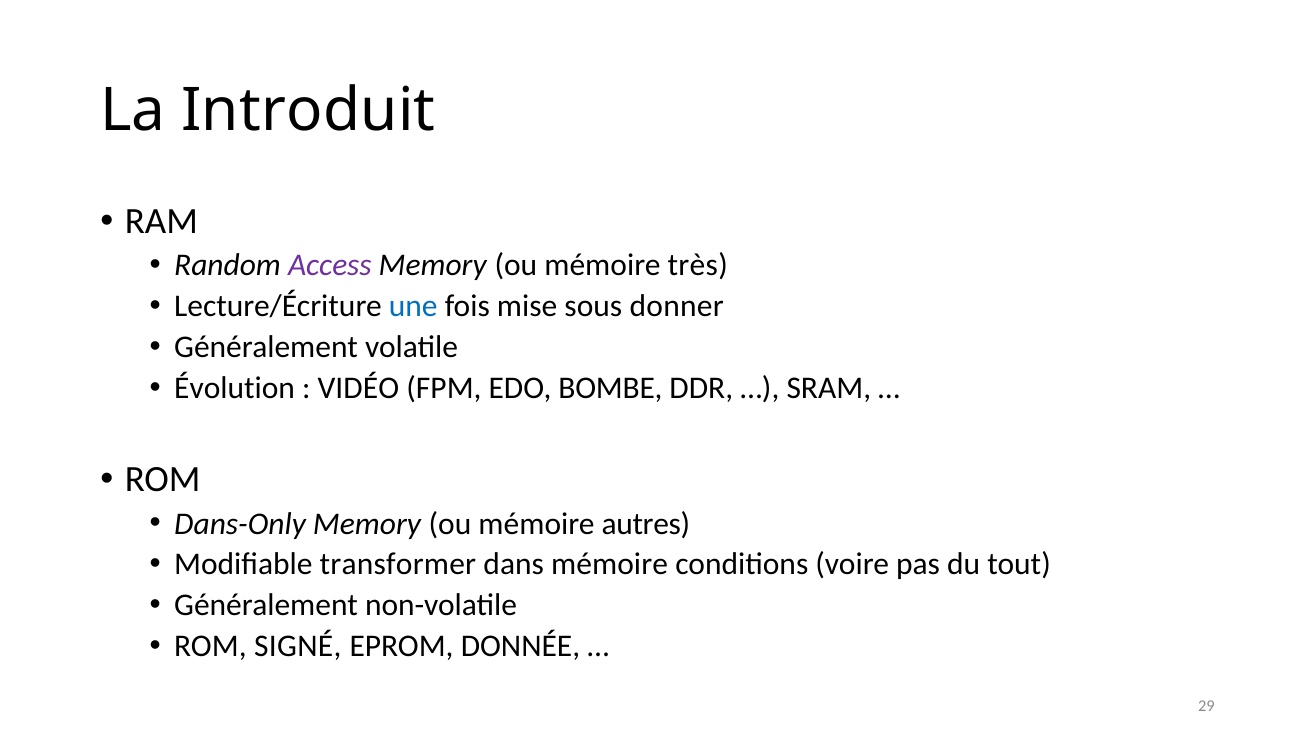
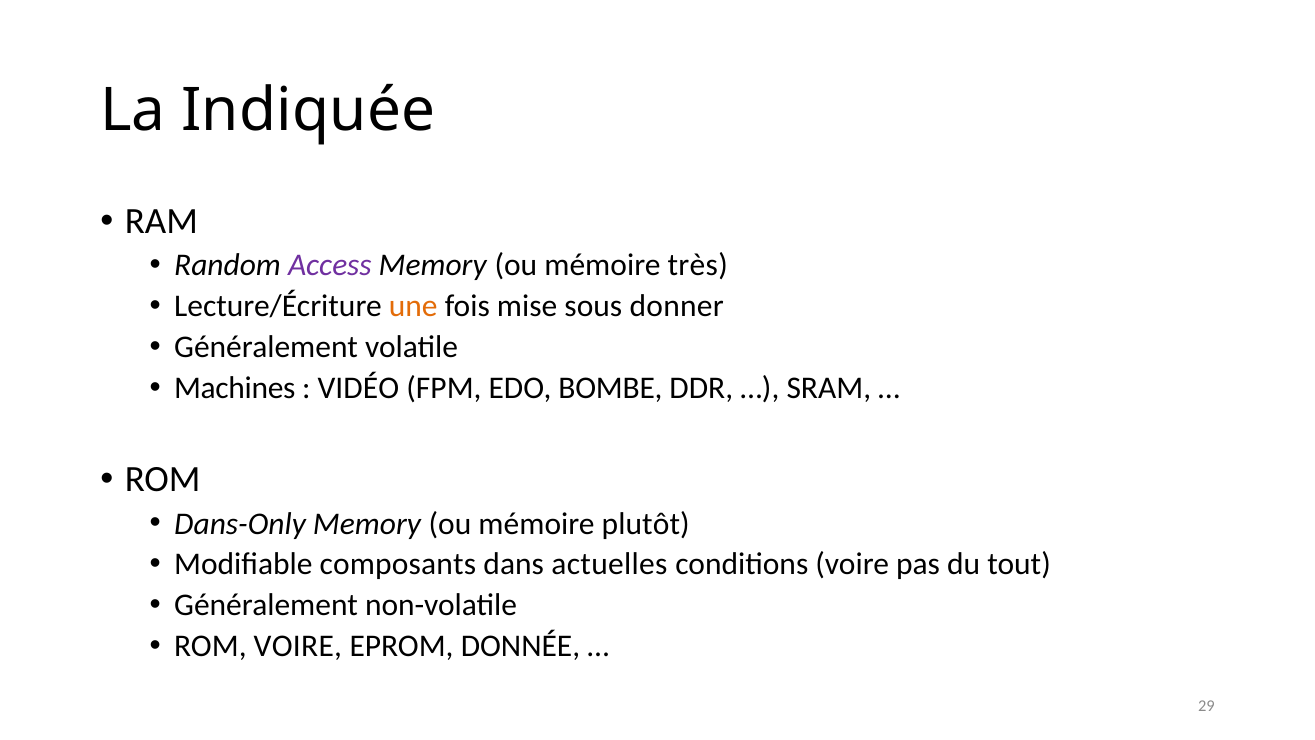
Introduit: Introduit -> Indiquée
une colour: blue -> orange
Évolution: Évolution -> Machines
autres: autres -> plutôt
transformer: transformer -> composants
dans mémoire: mémoire -> actuelles
ROM SIGNÉ: SIGNÉ -> VOIRE
